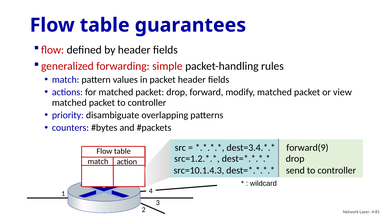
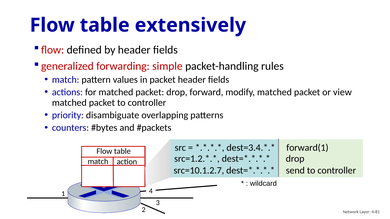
guarantees: guarantees -> extensively
forward(9: forward(9 -> forward(1
src=10.1.4.3: src=10.1.4.3 -> src=10.1.2.7
